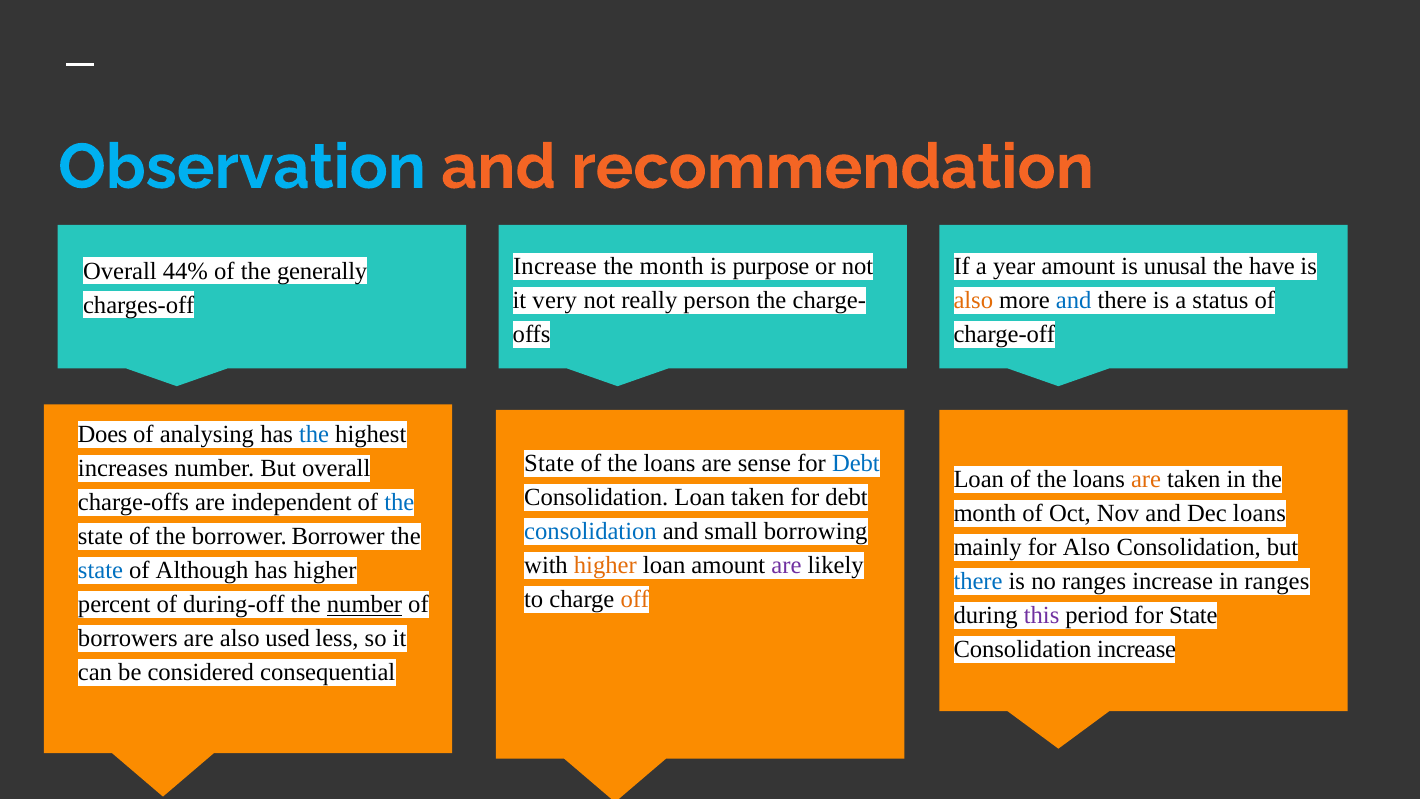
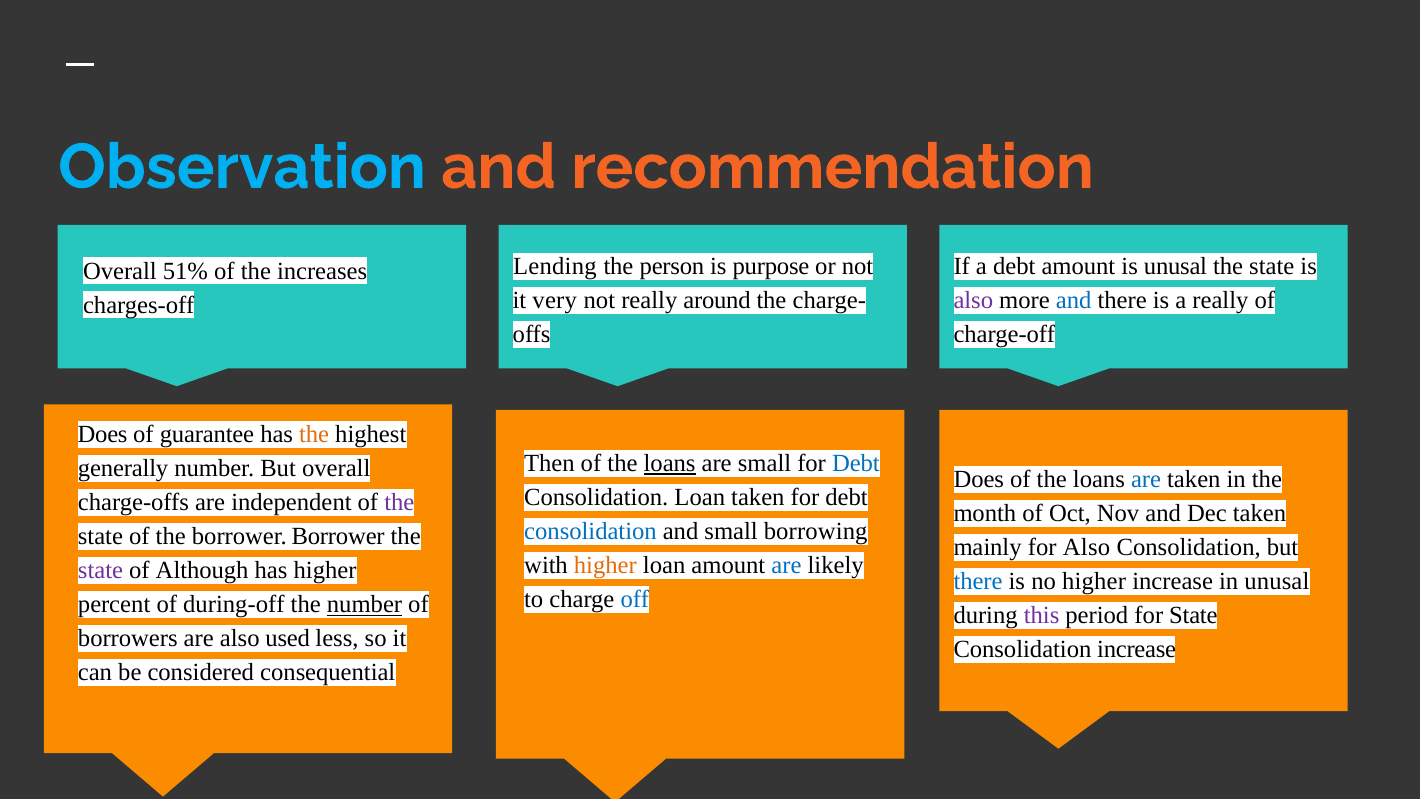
Increase at (555, 266): Increase -> Lending
month at (672, 266): month -> person
a year: year -> debt
have at (1272, 266): have -> state
44%: 44% -> 51%
generally: generally -> increases
person: person -> around
also at (973, 300) colour: orange -> purple
a status: status -> really
analysing: analysing -> guarantee
the at (314, 435) colour: blue -> orange
State at (549, 463): State -> Then
loans at (670, 463) underline: none -> present
are sense: sense -> small
increases: increases -> generally
Loan at (979, 479): Loan -> Does
are at (1146, 479) colour: orange -> blue
the at (399, 503) colour: blue -> purple
Dec loans: loans -> taken
are at (786, 565) colour: purple -> blue
state at (100, 570) colour: blue -> purple
no ranges: ranges -> higher
in ranges: ranges -> unusal
off colour: orange -> blue
